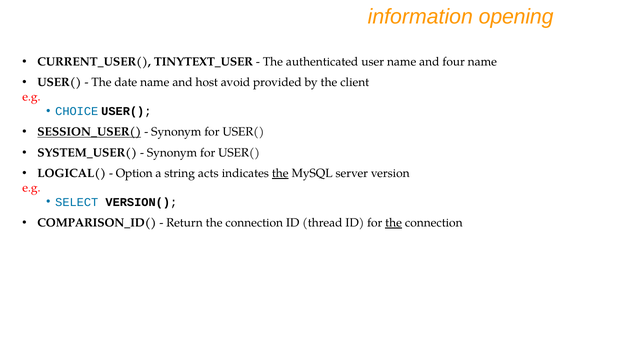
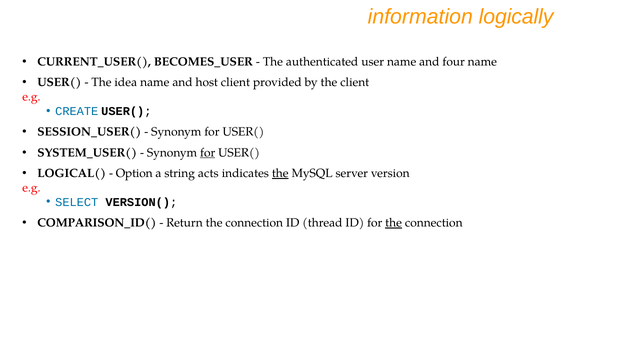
opening: opening -> logically
TINYTEXT_USER: TINYTEXT_USER -> BECOMES_USER
date: date -> idea
host avoid: avoid -> client
CHOICE: CHOICE -> CREATE
SESSION_USER( underline: present -> none
for at (208, 153) underline: none -> present
